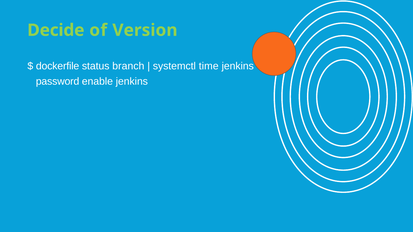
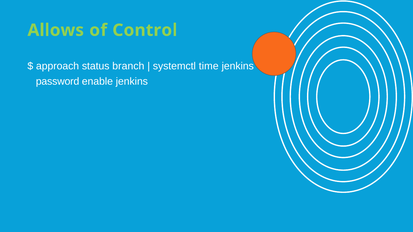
Decide: Decide -> Allows
Version: Version -> Control
dockerfile: dockerfile -> approach
